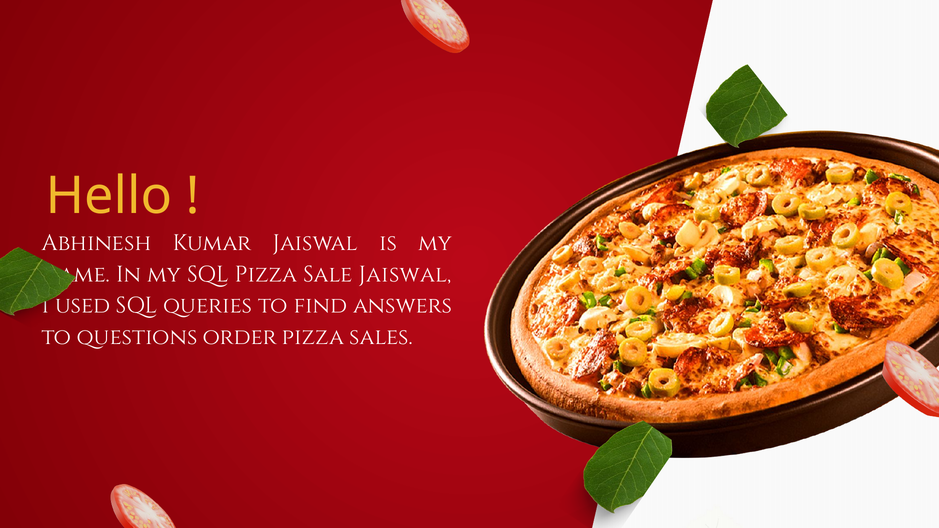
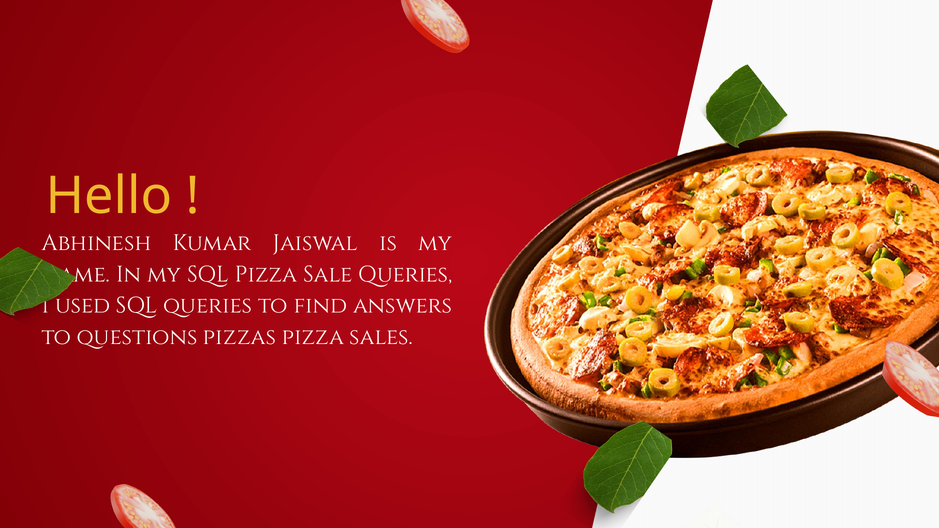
Sale Jaiswal: Jaiswal -> Queries
order: order -> pizzas
